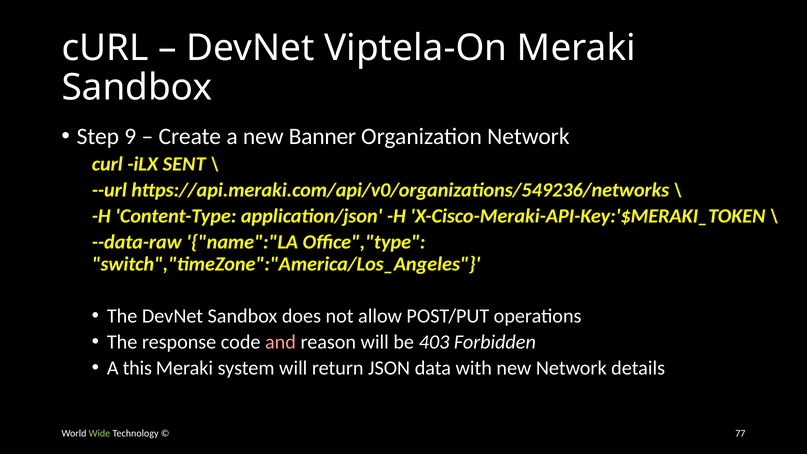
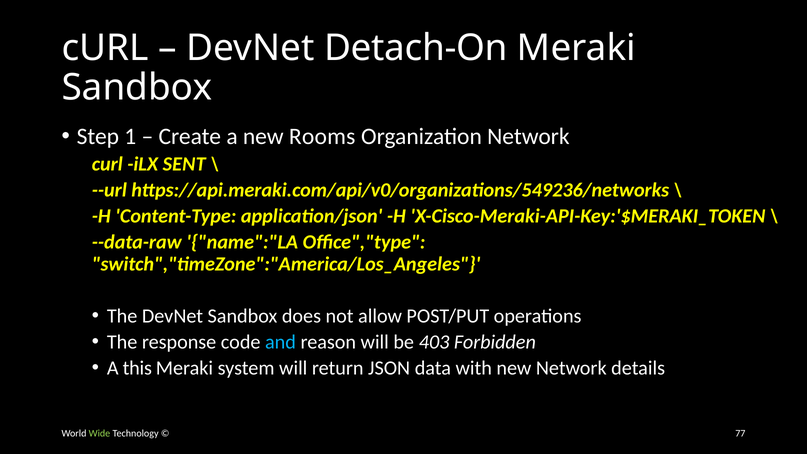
Viptela-On: Viptela-On -> Detach-On
9: 9 -> 1
Banner: Banner -> Rooms
and colour: pink -> light blue
